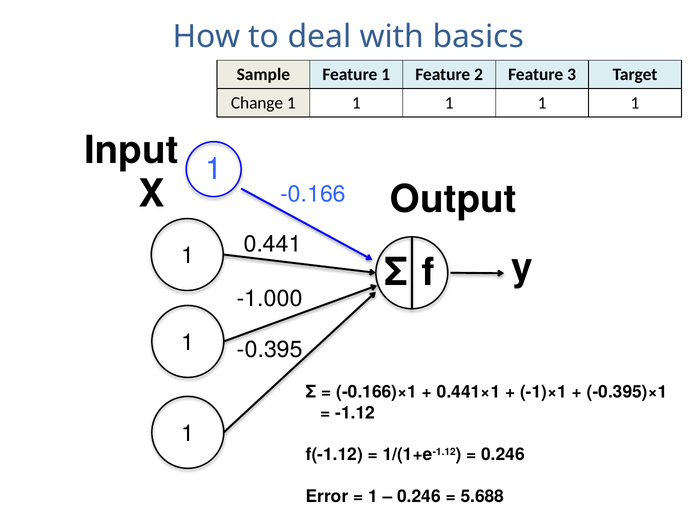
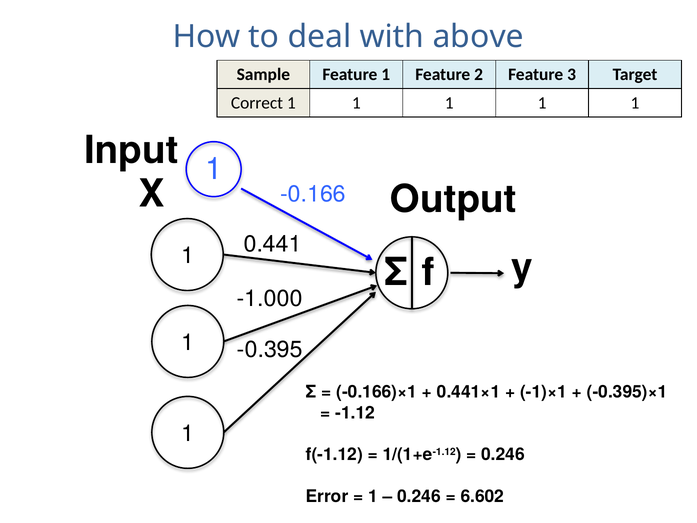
basics: basics -> above
Change: Change -> Correct
5.688: 5.688 -> 6.602
